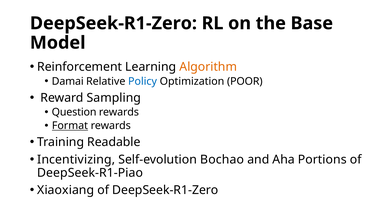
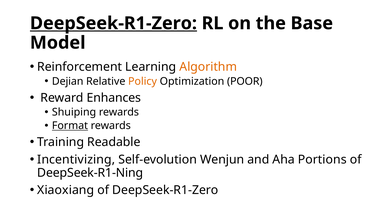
DeepSeek-R1-Zero at (113, 23) underline: none -> present
Damai: Damai -> Dejian
Policy colour: blue -> orange
Sampling: Sampling -> Enhances
Question: Question -> Shuiping
Bochao: Bochao -> Wenjun
DeepSeek-R1-Piao: DeepSeek-R1-Piao -> DeepSeek-R1-Ning
